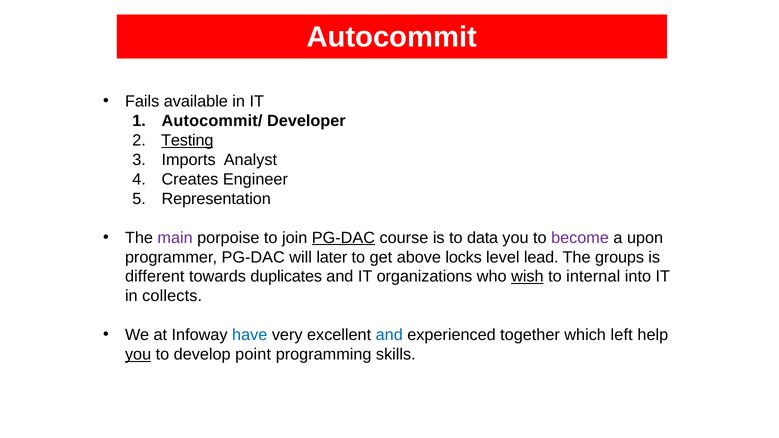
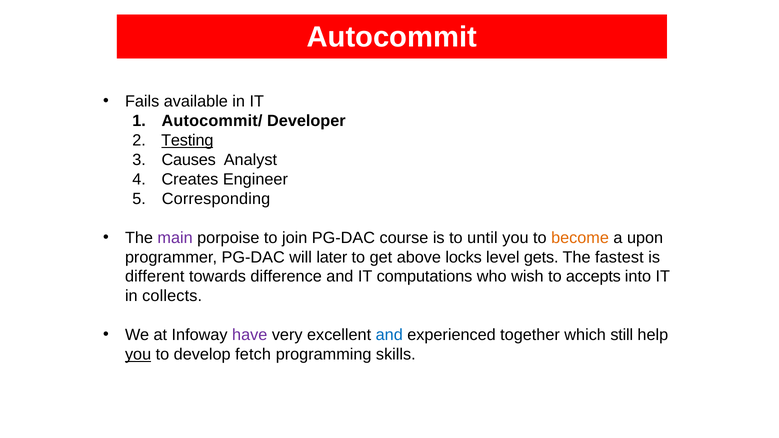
Imports: Imports -> Causes
Representation: Representation -> Corresponding
PG-DAC at (343, 238) underline: present -> none
data: data -> until
become colour: purple -> orange
lead: lead -> gets
groups: groups -> fastest
duplicates: duplicates -> difference
organizations: organizations -> computations
wish underline: present -> none
internal: internal -> accepts
have colour: blue -> purple
left: left -> still
point: point -> fetch
